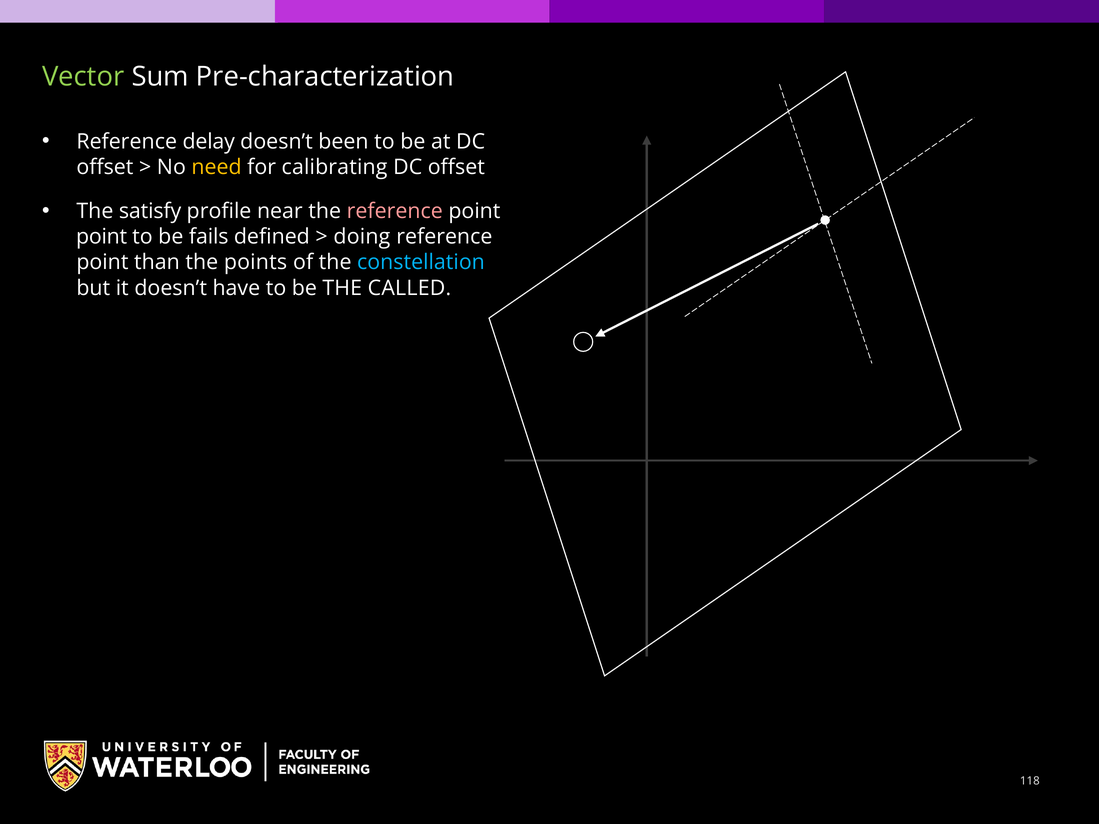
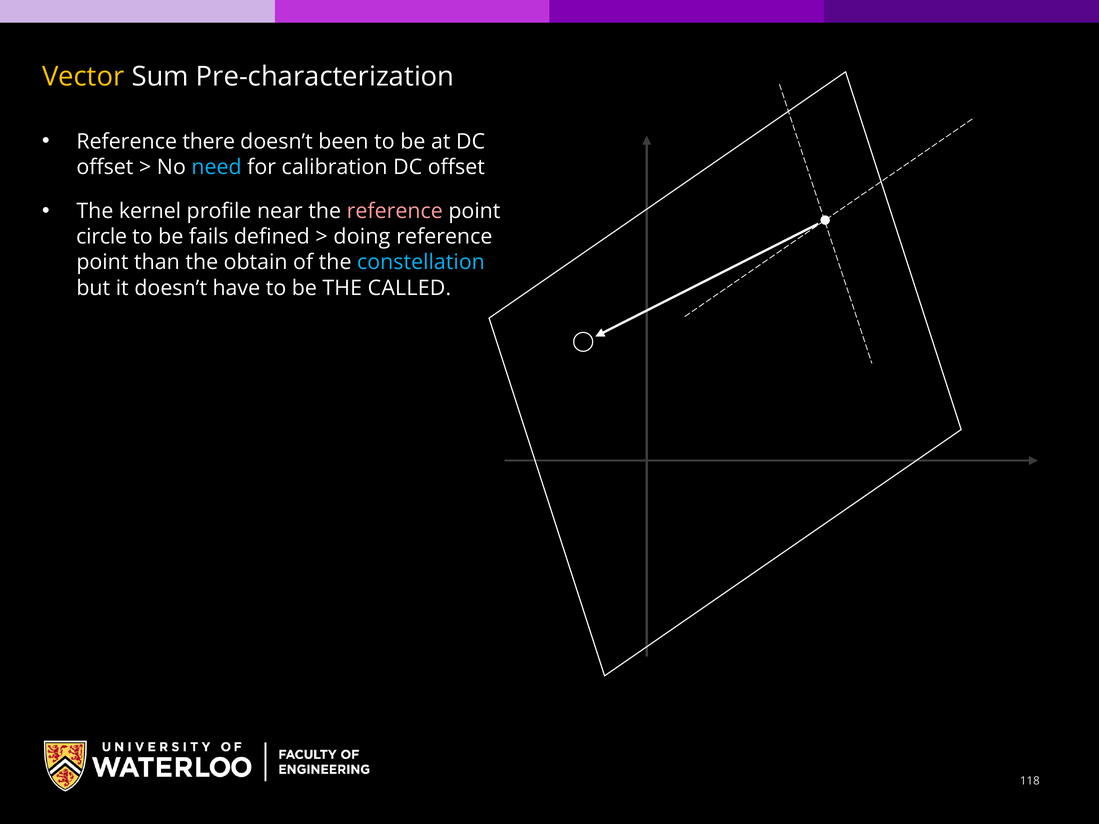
Vector colour: light green -> yellow
delay: delay -> there
need colour: yellow -> light blue
calibrating: calibrating -> calibration
satisfy: satisfy -> kernel
point at (102, 237): point -> circle
points: points -> obtain
